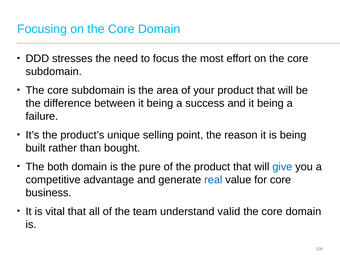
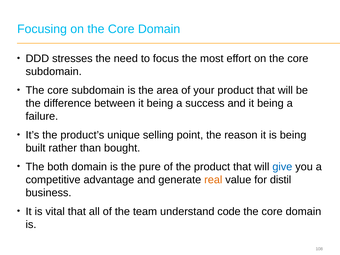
real colour: blue -> orange
for core: core -> distil
valid: valid -> code
